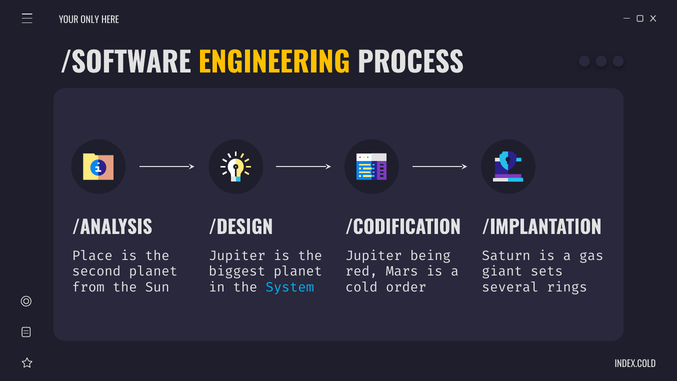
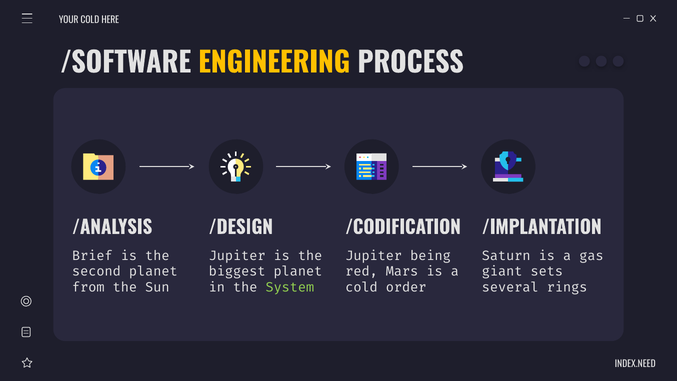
YOUR ONLY: ONLY -> COLD
Place: Place -> Brief
System colour: light blue -> light green
INDEX.COLD: INDEX.COLD -> INDEX.NEED
